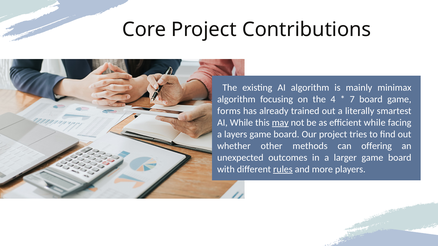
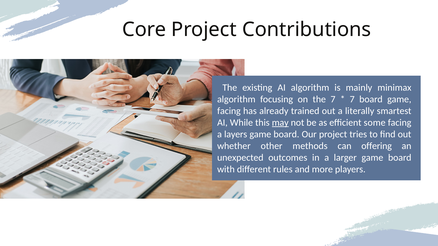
the 4: 4 -> 7
forms at (229, 111): forms -> facing
efficient while: while -> some
rules underline: present -> none
